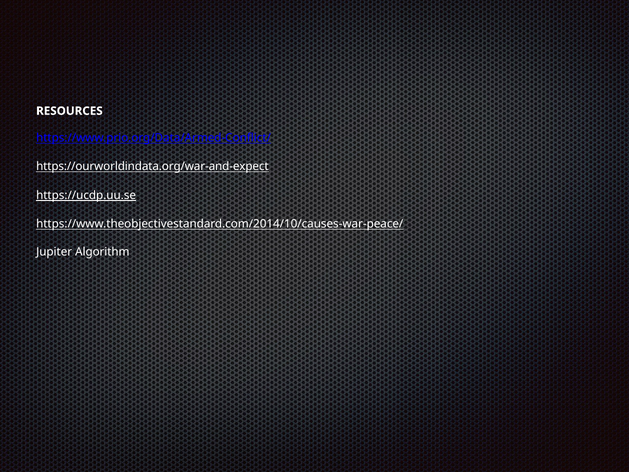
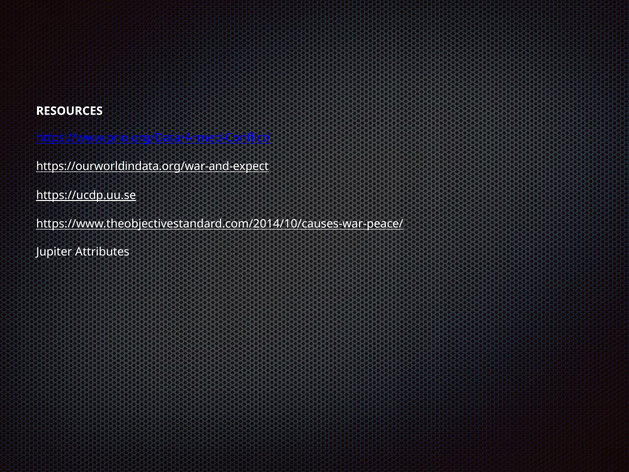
Algorithm: Algorithm -> Attributes
